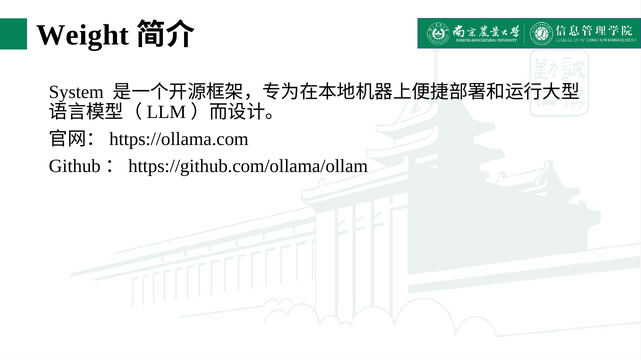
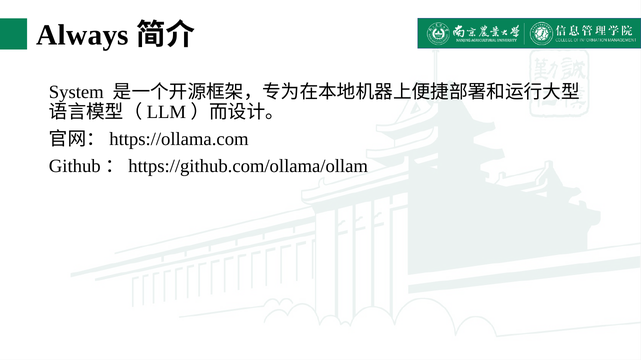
Weight: Weight -> Always
